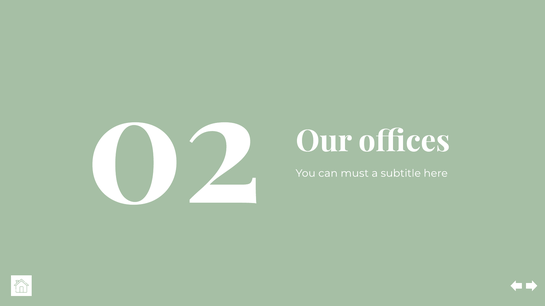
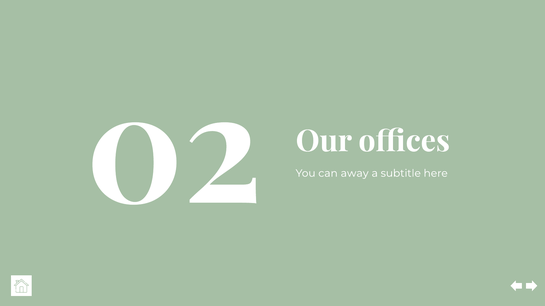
must: must -> away
